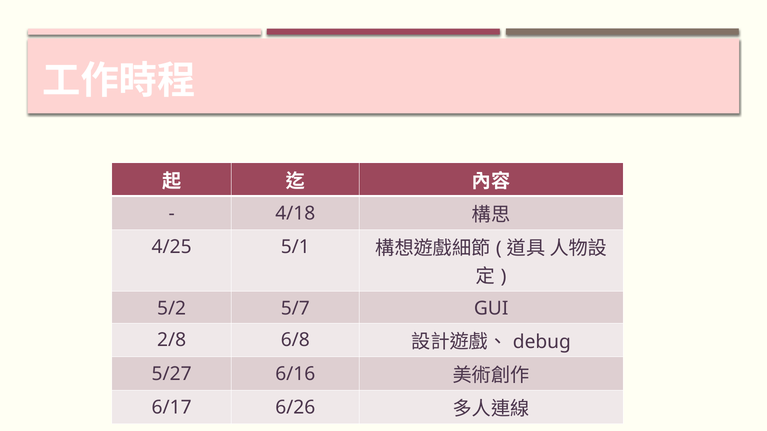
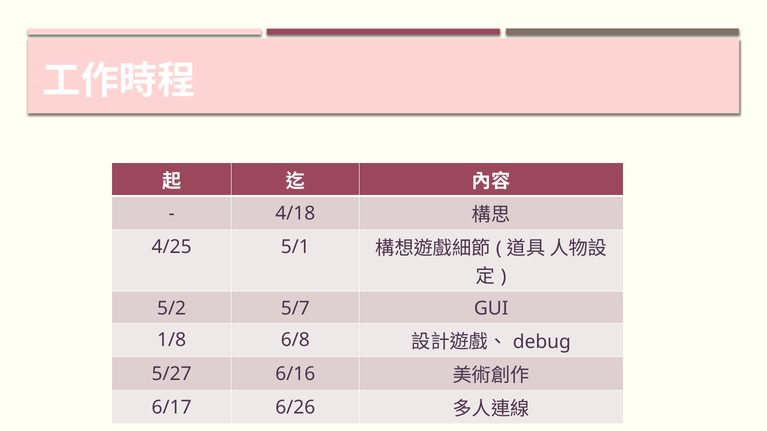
2/8: 2/8 -> 1/8
